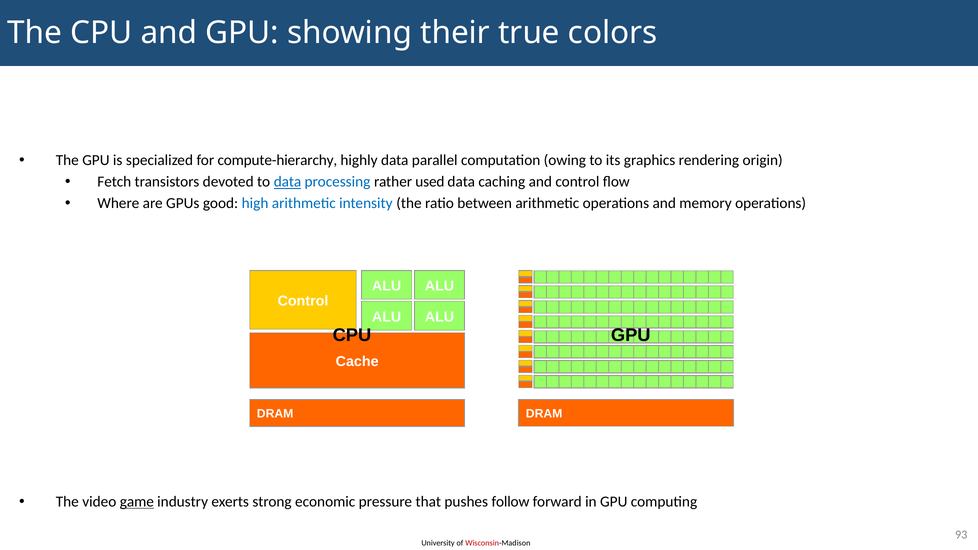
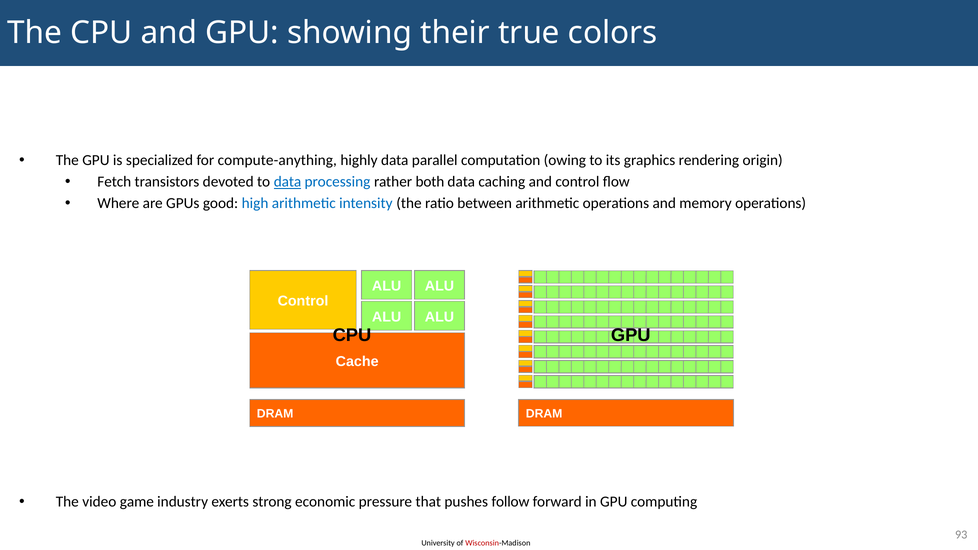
compute-hierarchy: compute-hierarchy -> compute-anything
used: used -> both
game underline: present -> none
